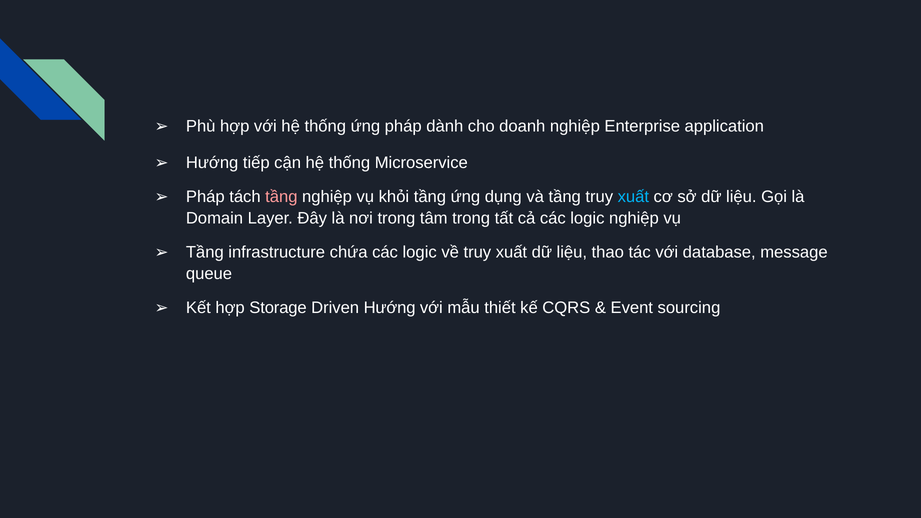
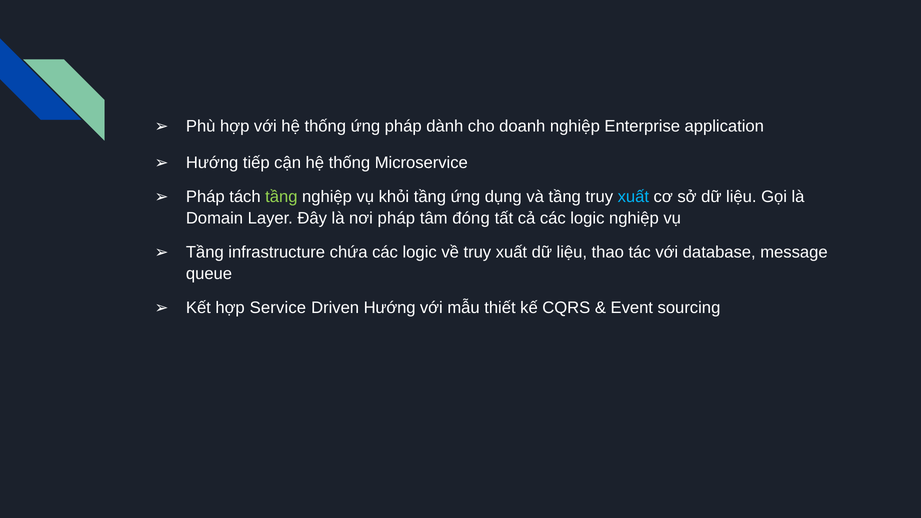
tầng at (281, 197) colour: pink -> light green
nơi trong: trong -> pháp
tâm trong: trong -> đóng
Storage: Storage -> Service
